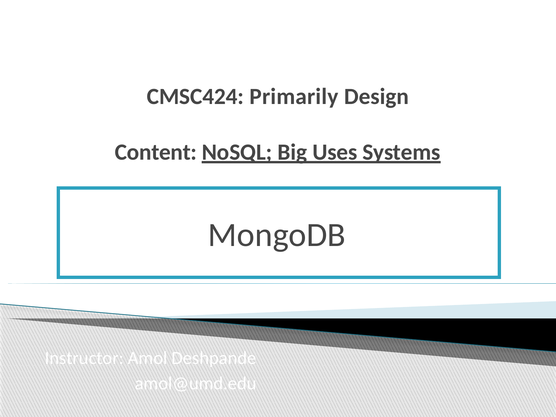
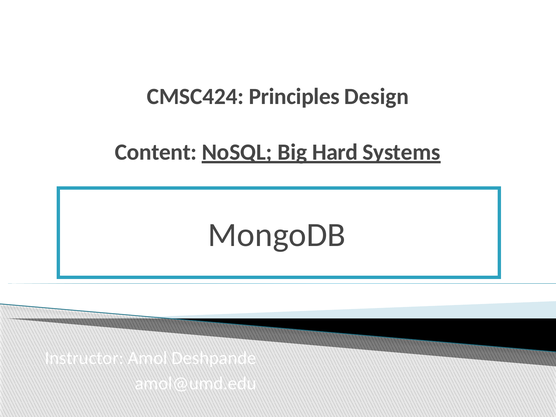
Primarily: Primarily -> Principles
Uses: Uses -> Hard
